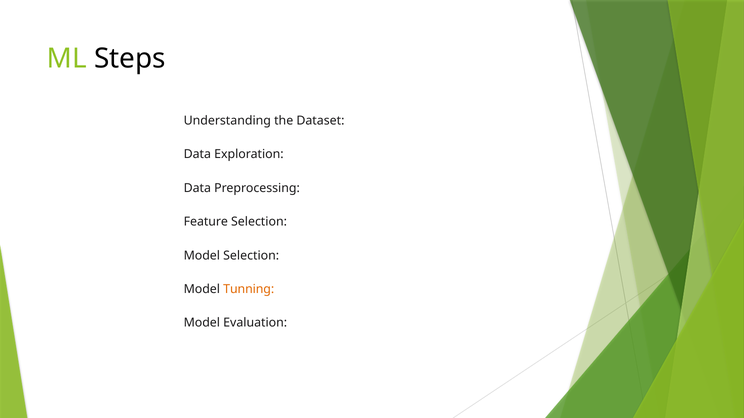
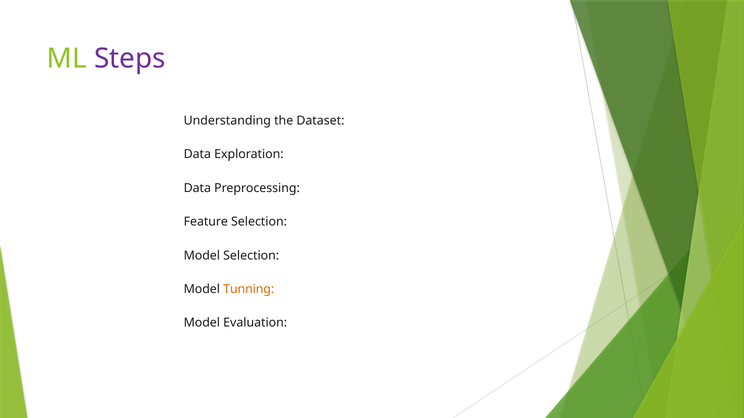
Steps colour: black -> purple
